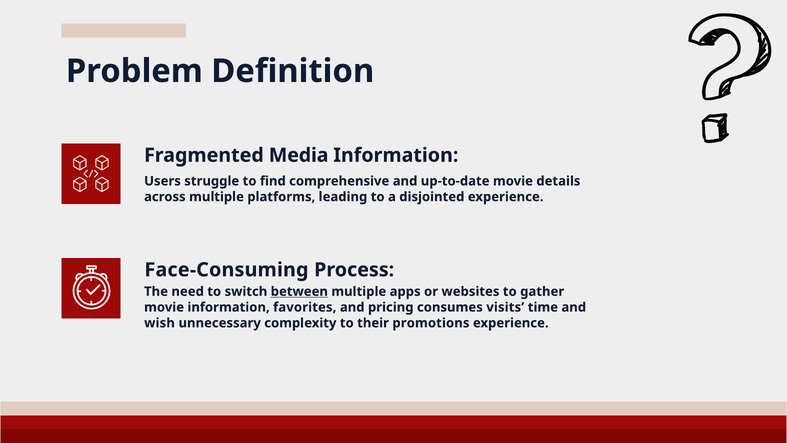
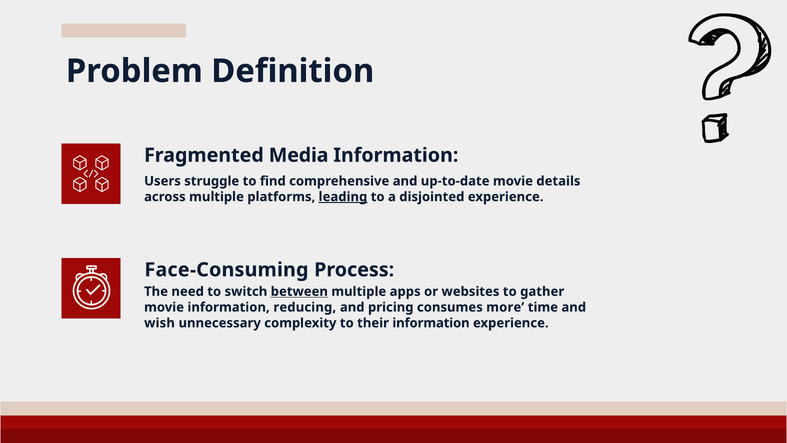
leading underline: none -> present
favorites: favorites -> reducing
visits: visits -> more
their promotions: promotions -> information
